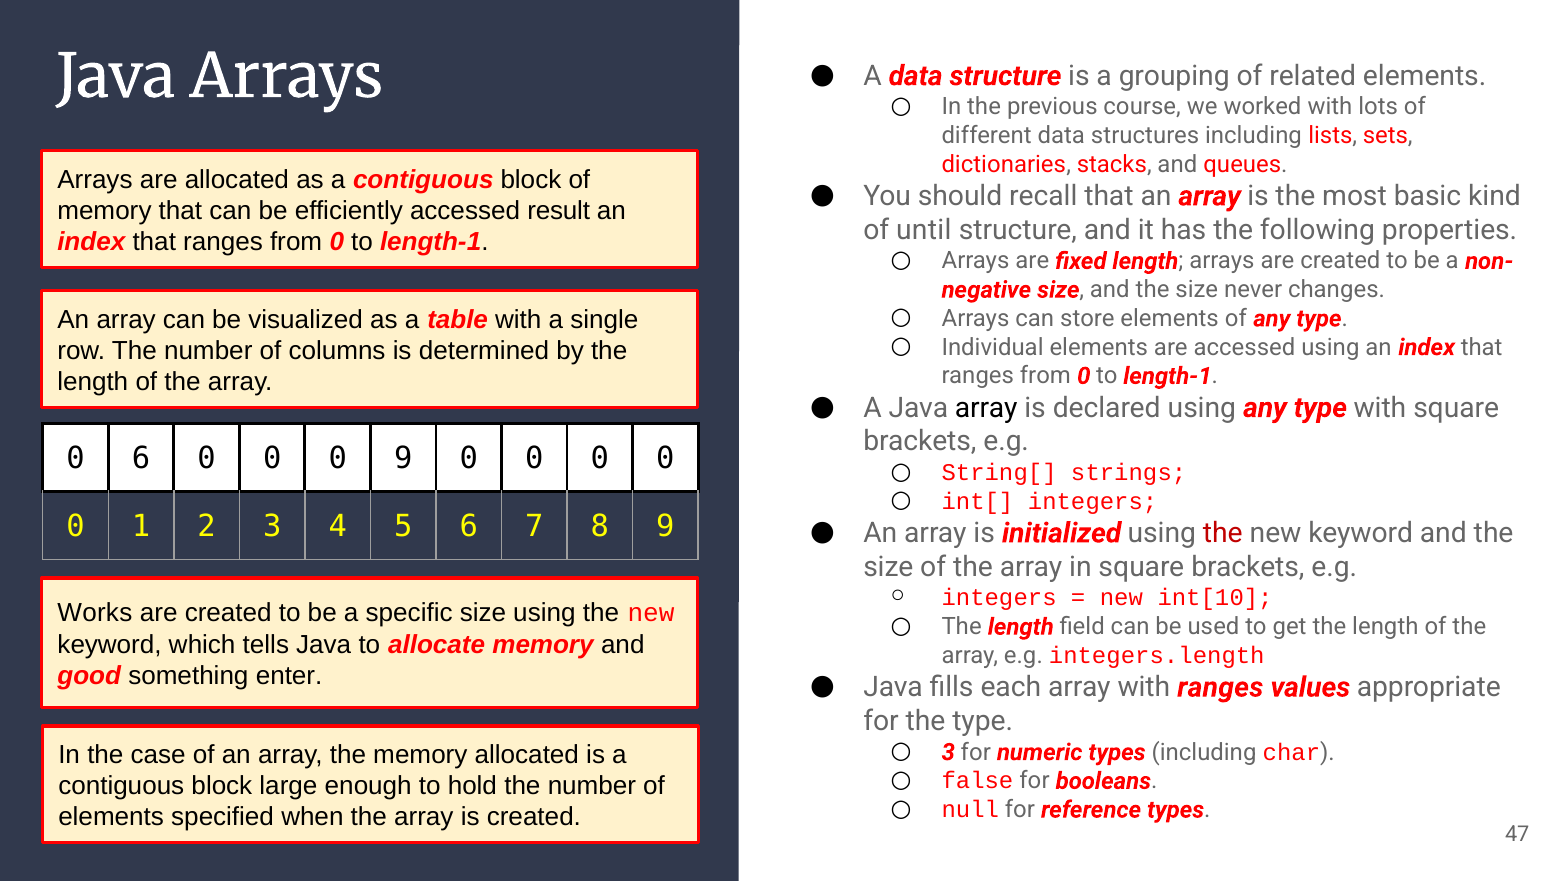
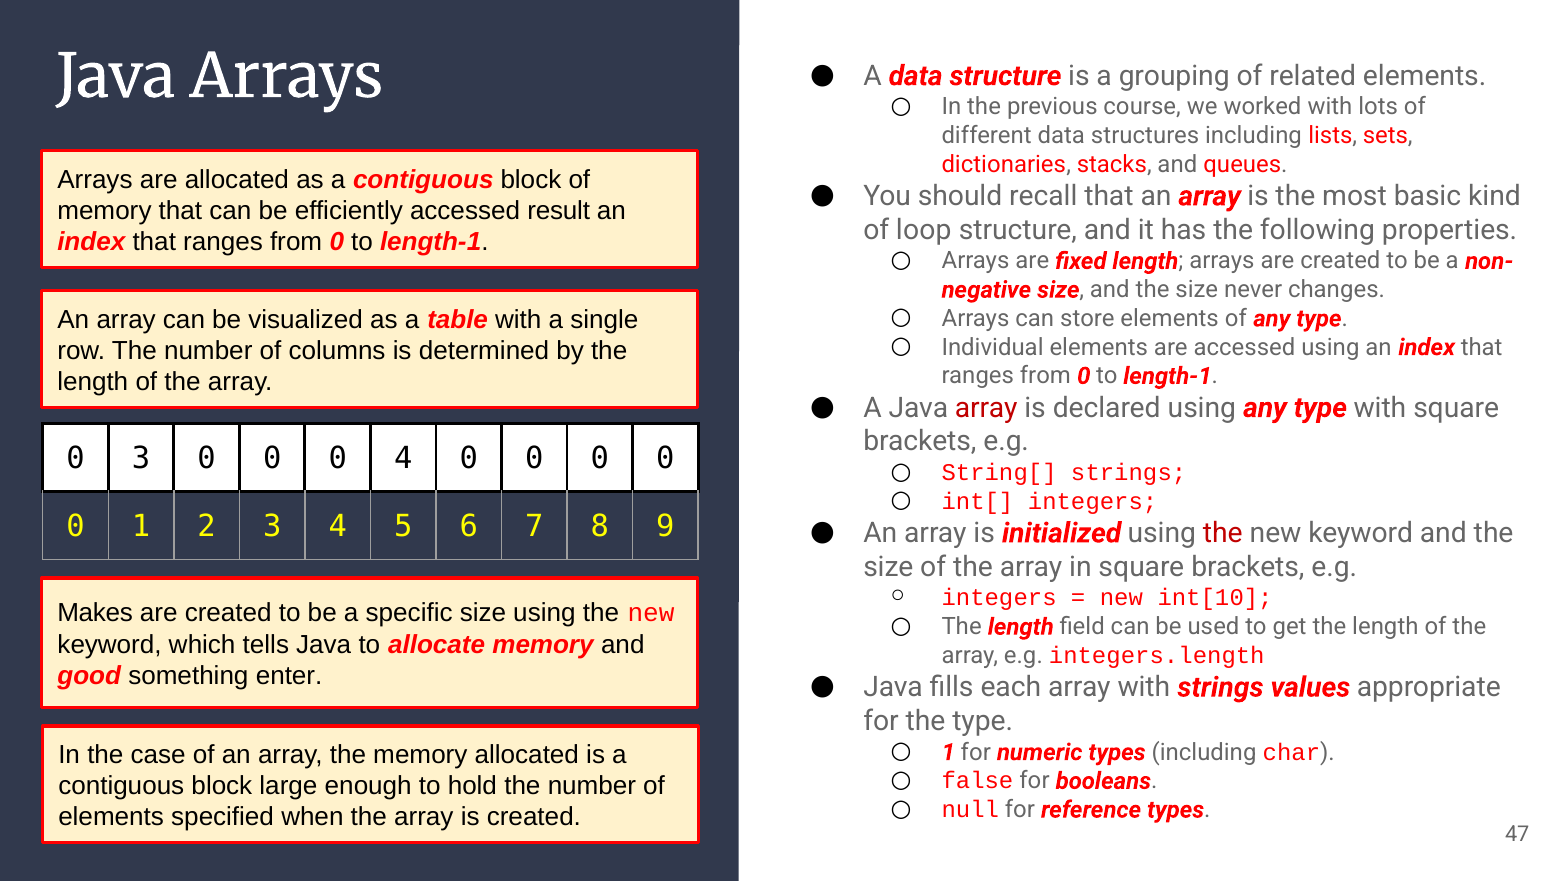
until: until -> loop
array at (986, 408) colour: black -> red
0 6: 6 -> 3
0 9: 9 -> 4
Works: Works -> Makes
with ranges: ranges -> strings
3 at (948, 752): 3 -> 1
